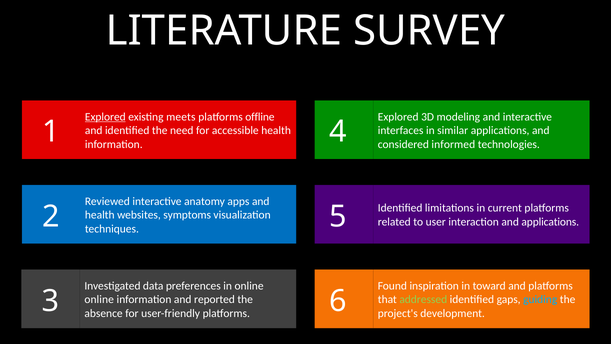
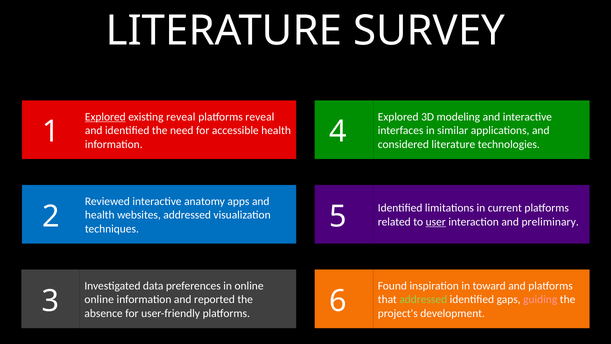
existing meets: meets -> reveal
platforms offline: offline -> reveal
considered informed: informed -> literature
websites symptoms: symptoms -> addressed
user underline: none -> present
and applications: applications -> preliminary
guiding colour: light blue -> pink
